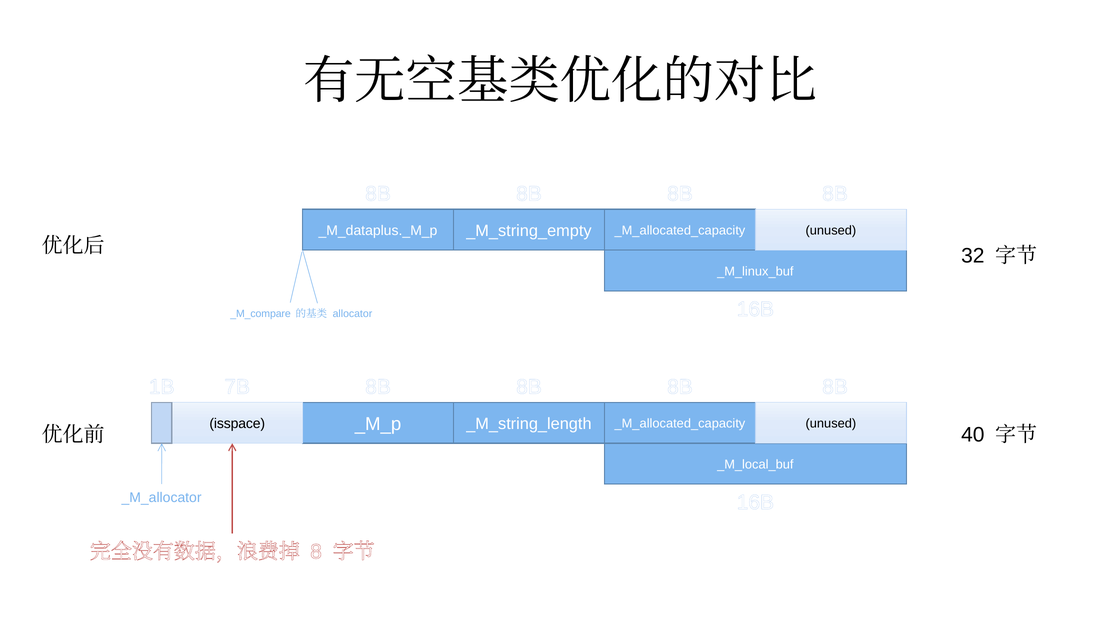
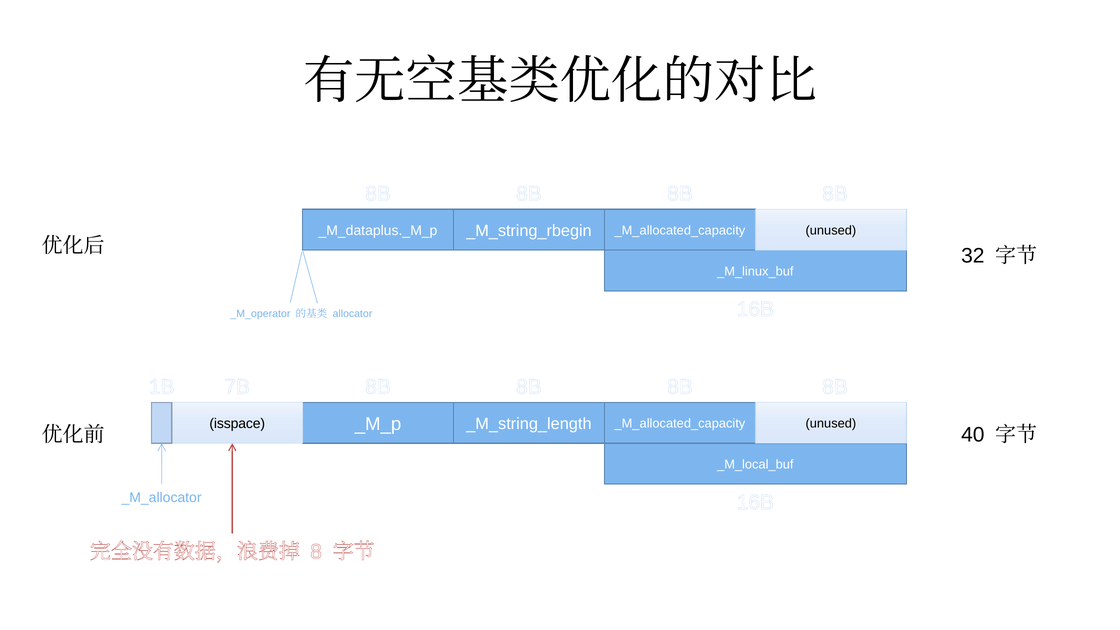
_M_string_empty: _M_string_empty -> _M_string_rbegin
_M_compare: _M_compare -> _M_operator
